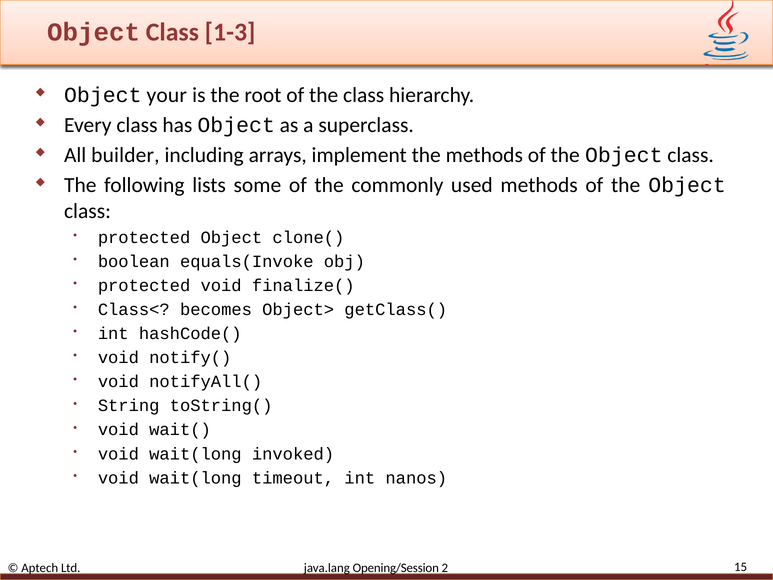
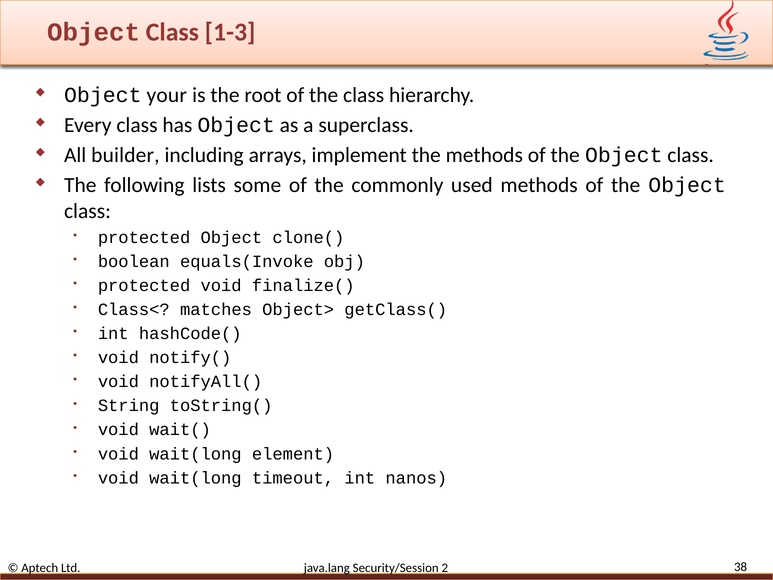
becomes: becomes -> matches
invoked: invoked -> element
Opening/Session: Opening/Session -> Security/Session
15: 15 -> 38
